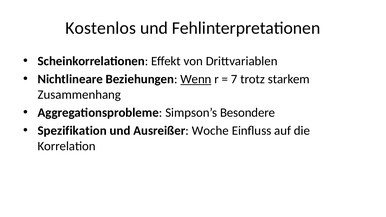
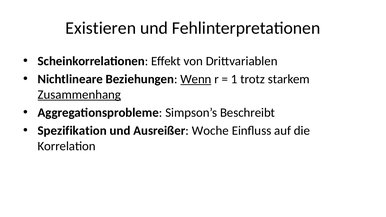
Kostenlos: Kostenlos -> Existieren
7: 7 -> 1
Zusammenhang underline: none -> present
Besondere: Besondere -> Beschreibt
